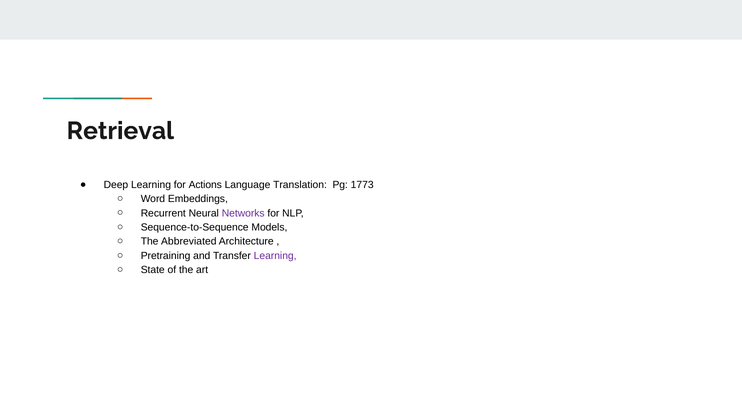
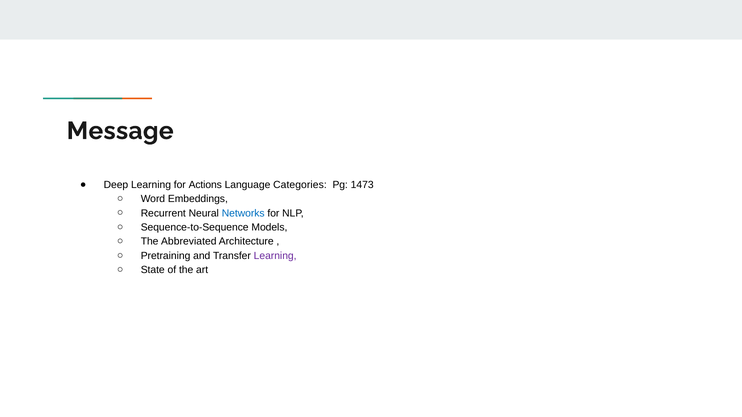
Retrieval: Retrieval -> Message
Translation: Translation -> Categories
1773: 1773 -> 1473
Networks colour: purple -> blue
